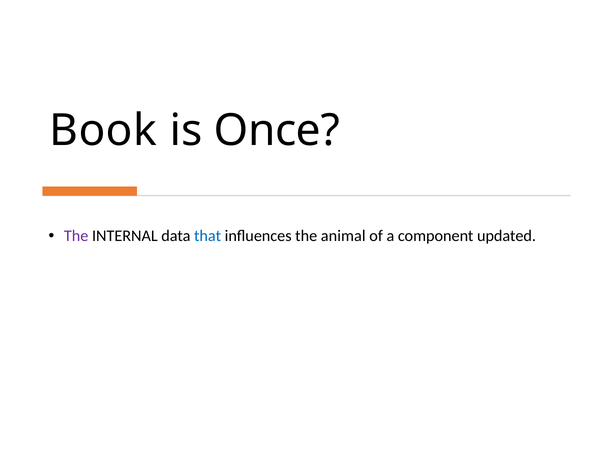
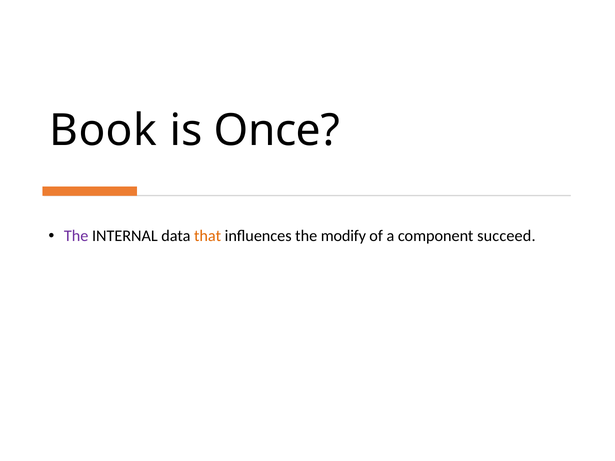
that colour: blue -> orange
animal: animal -> modify
updated: updated -> succeed
